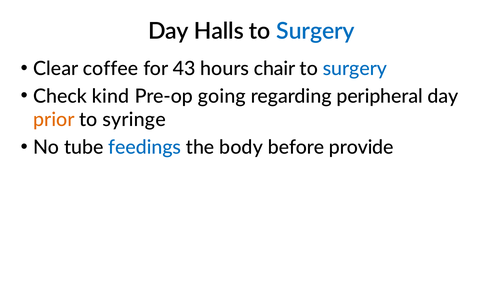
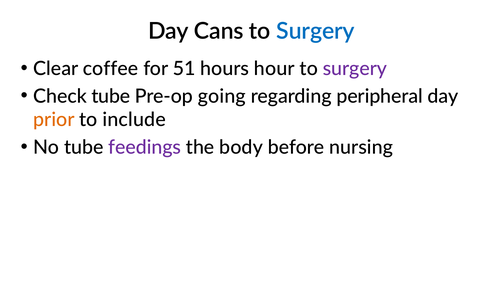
Halls: Halls -> Cans
43: 43 -> 51
chair: chair -> hour
surgery at (355, 69) colour: blue -> purple
Check kind: kind -> tube
syringe: syringe -> include
feedings colour: blue -> purple
provide: provide -> nursing
